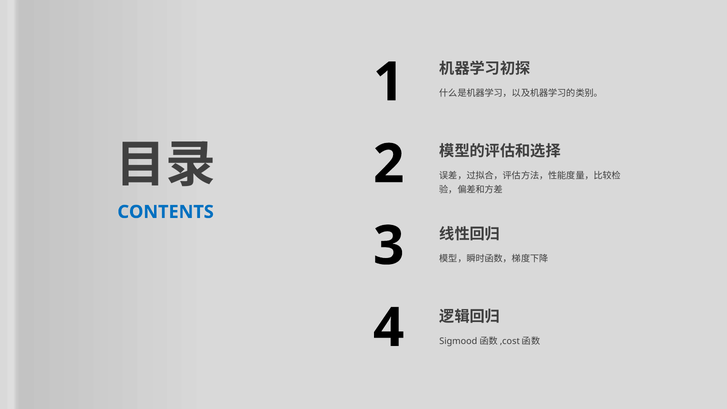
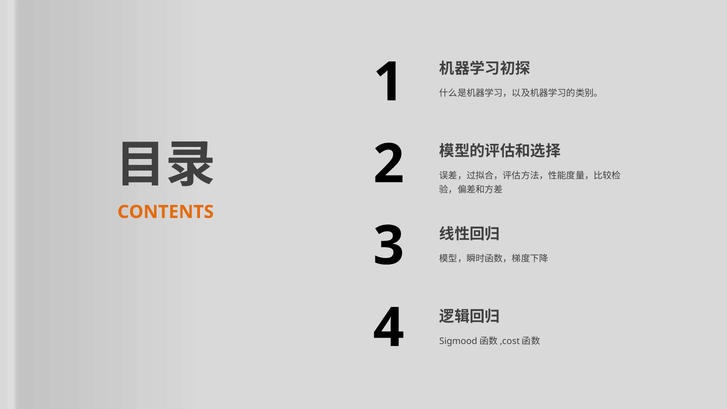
CONTENTS colour: blue -> orange
